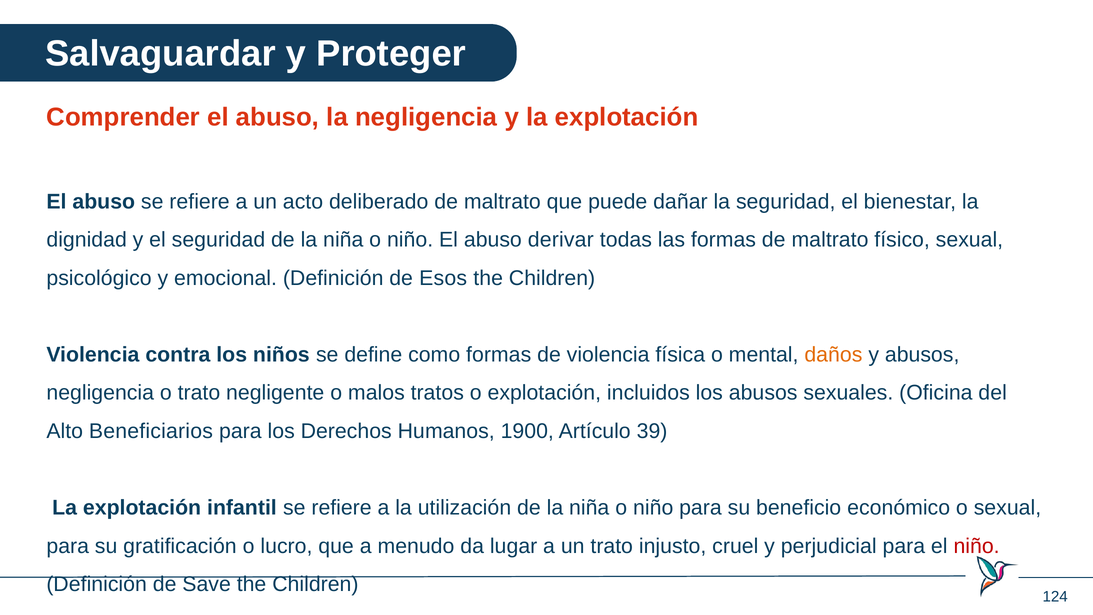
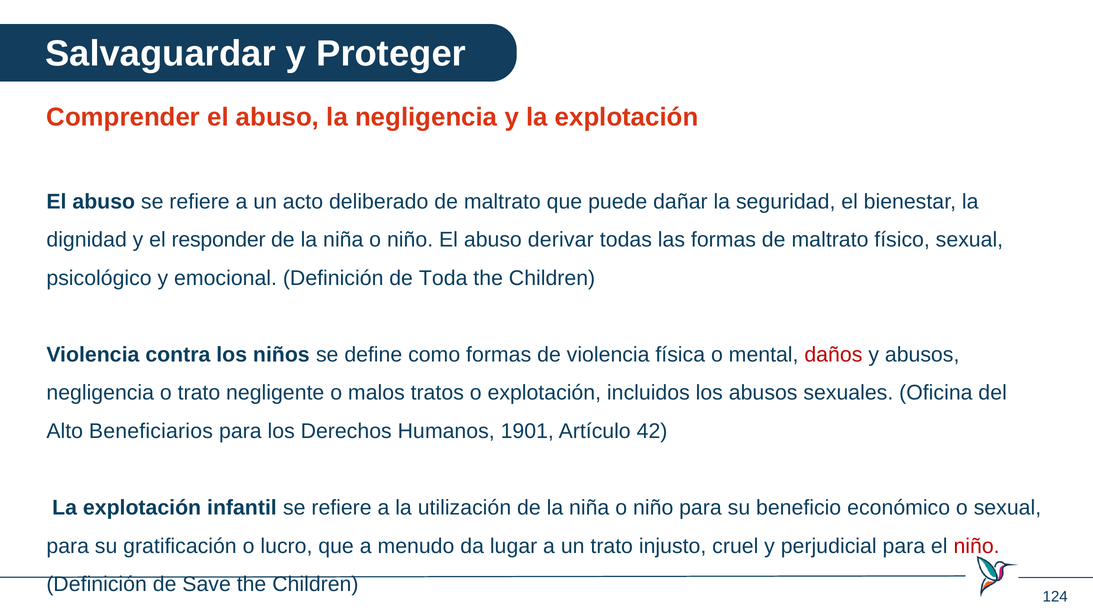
el seguridad: seguridad -> responder
Esos: Esos -> Toda
daños colour: orange -> red
1900: 1900 -> 1901
39: 39 -> 42
